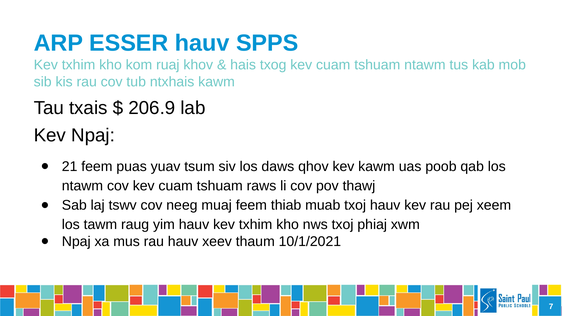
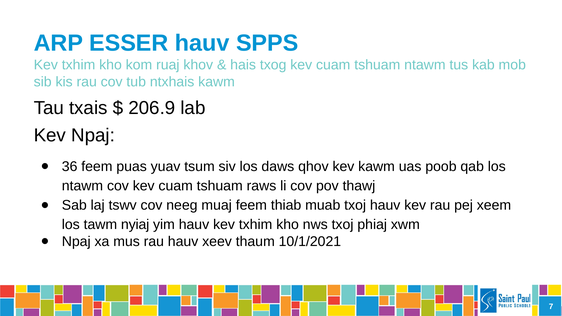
21: 21 -> 36
raug: raug -> nyiaj
